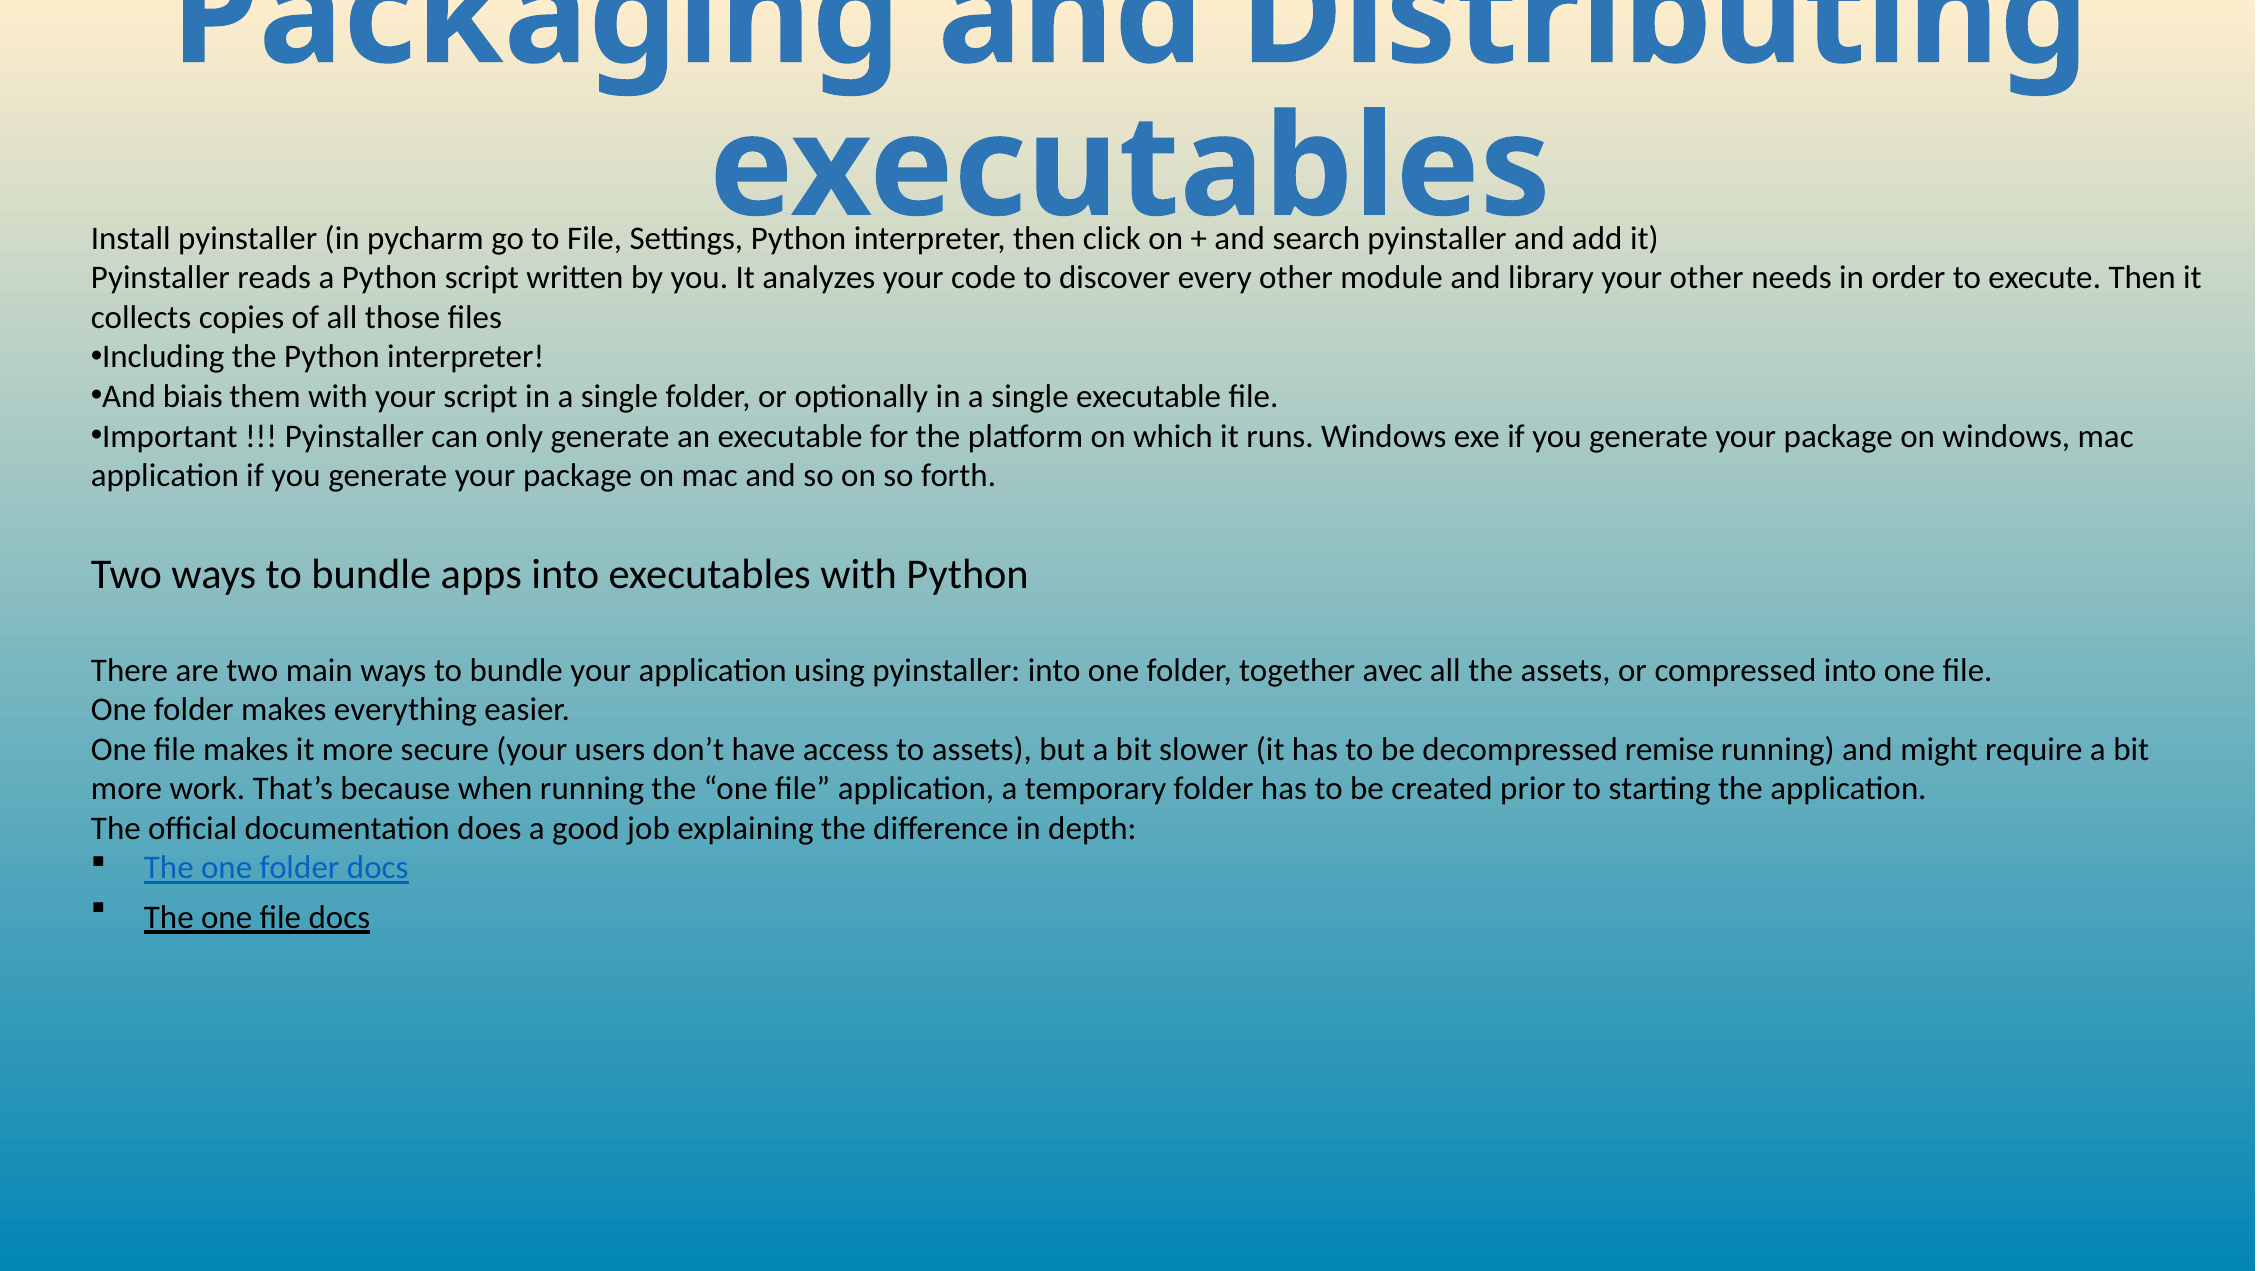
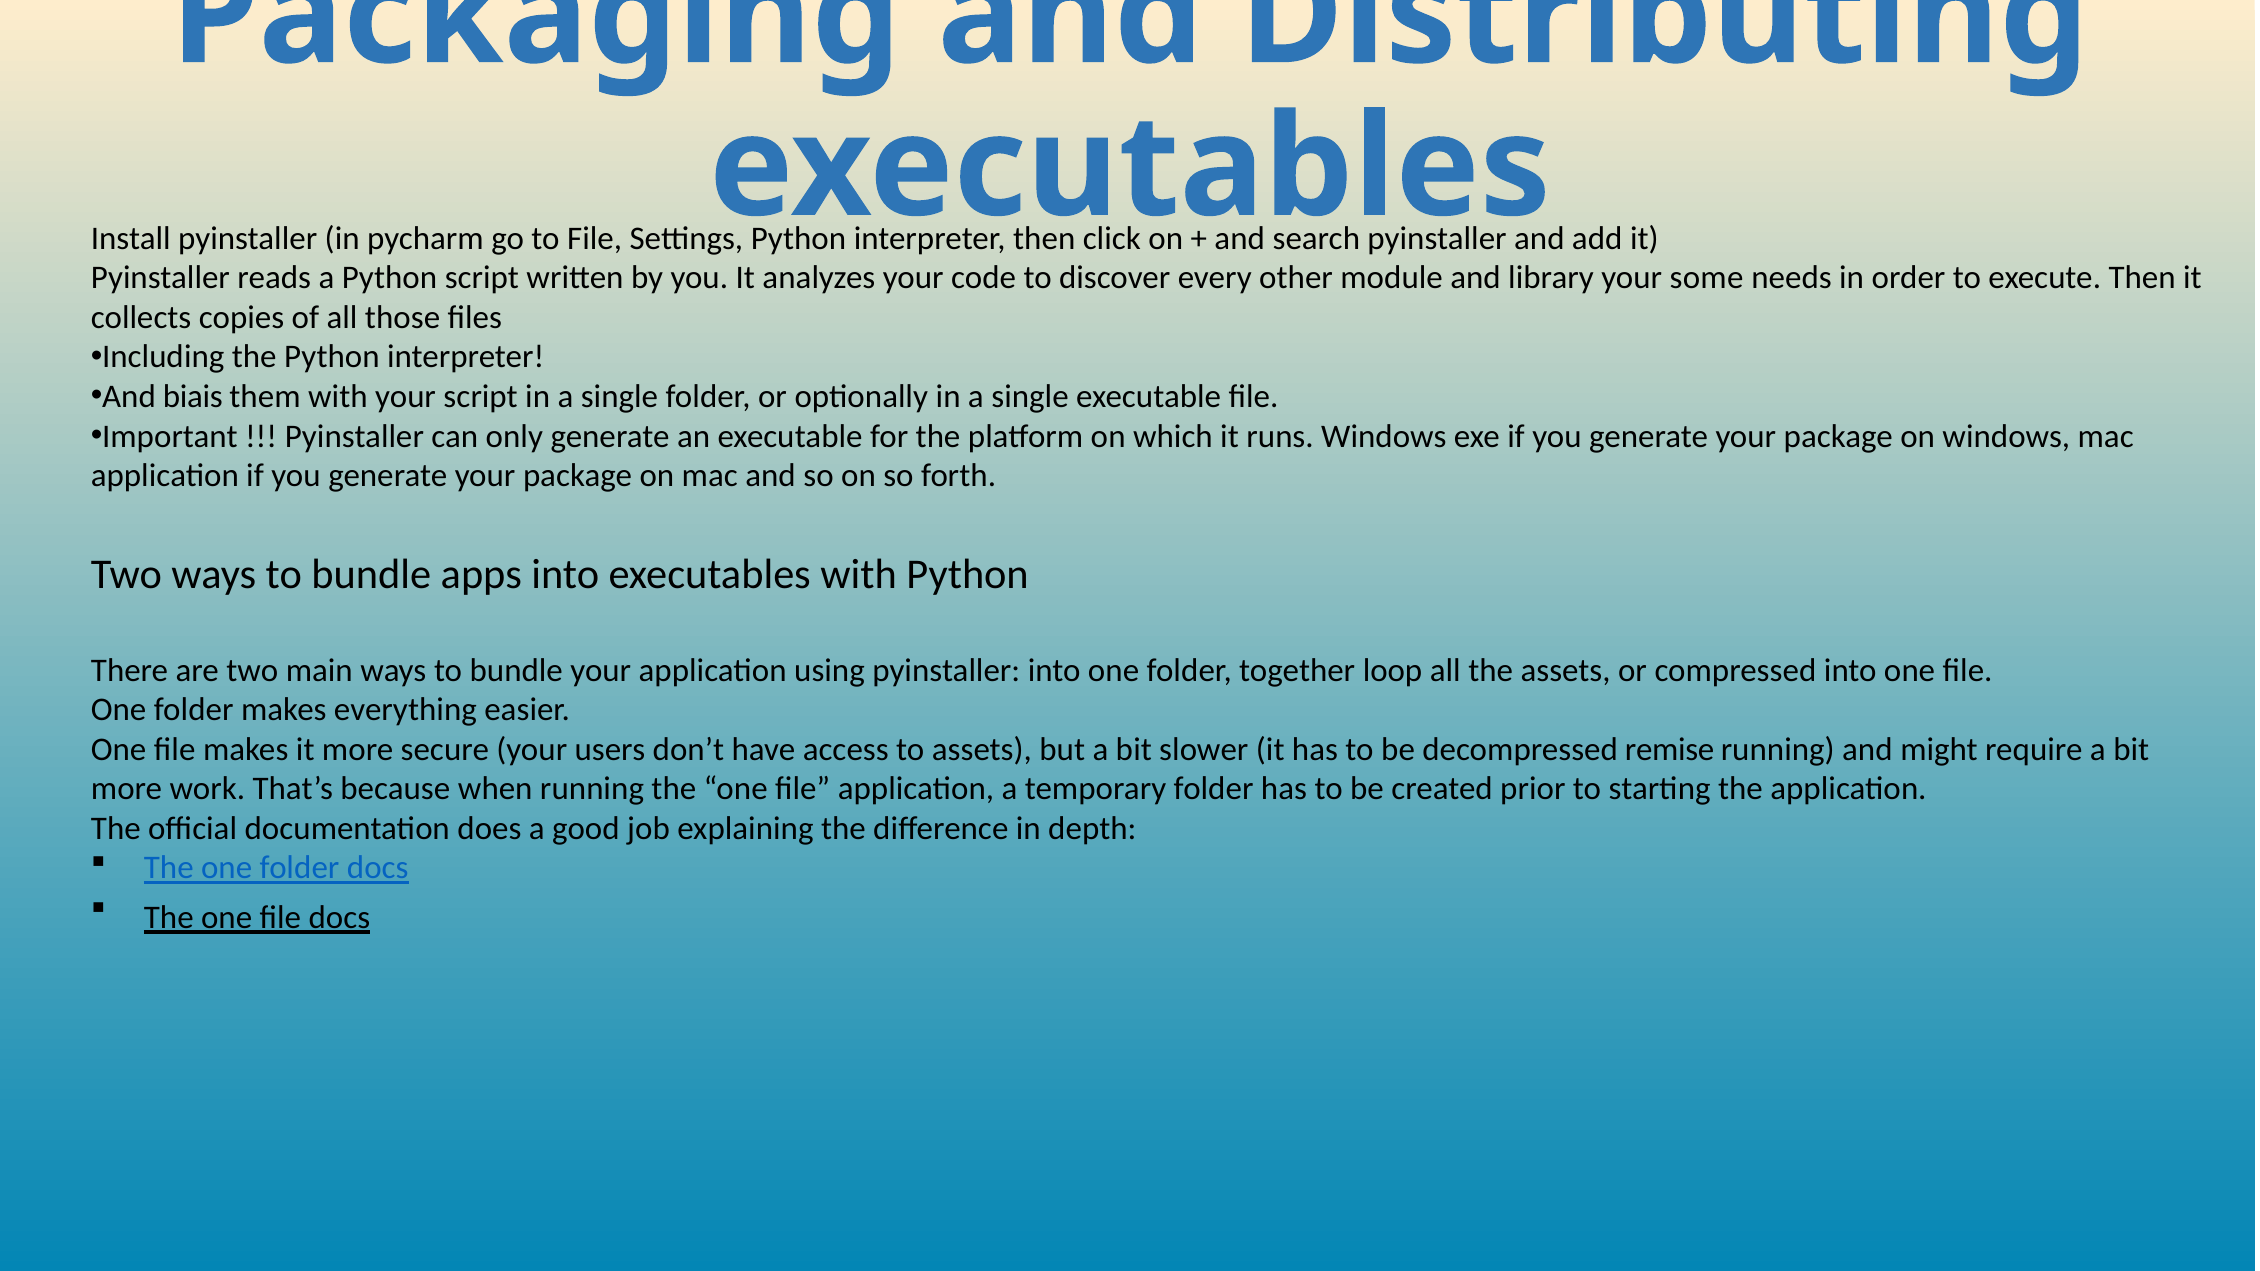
your other: other -> some
avec: avec -> loop
